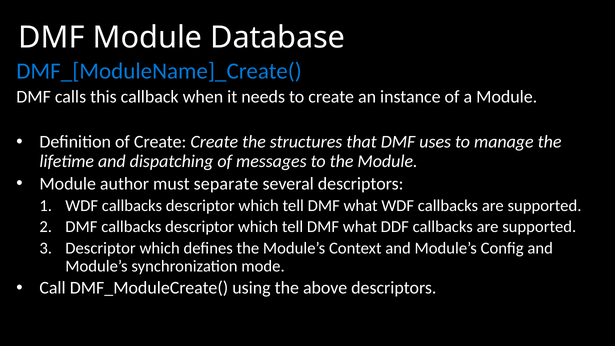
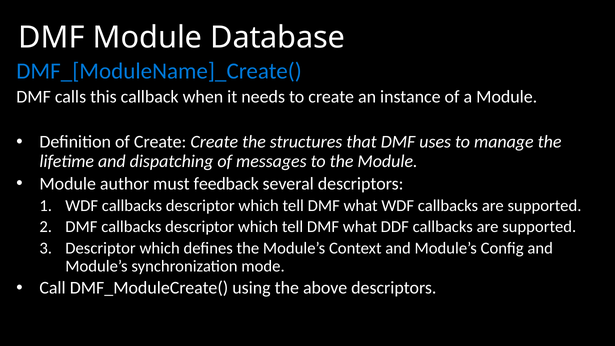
separate: separate -> feedback
